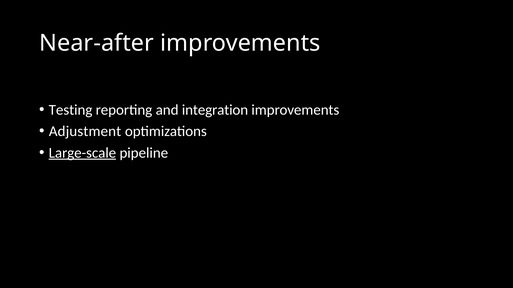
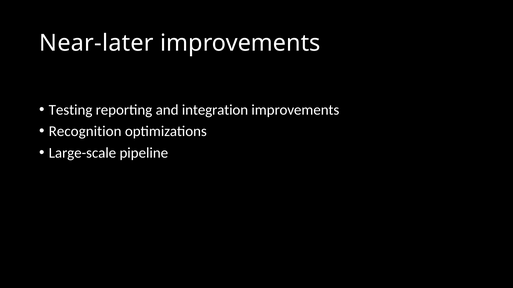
Near-after: Near-after -> Near-later
Adjustment: Adjustment -> Recognition
Large-scale underline: present -> none
